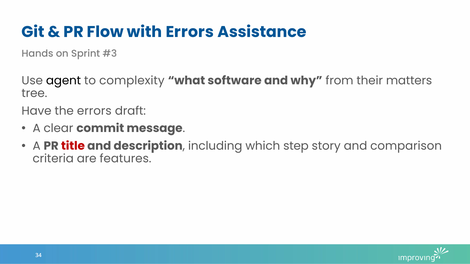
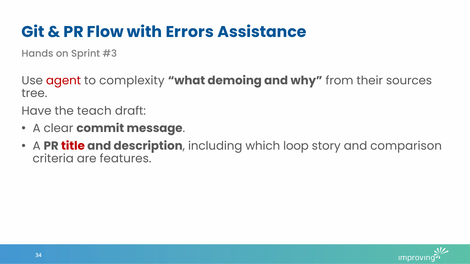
agent colour: black -> red
software: software -> demoing
matters: matters -> sources
the errors: errors -> teach
step: step -> loop
